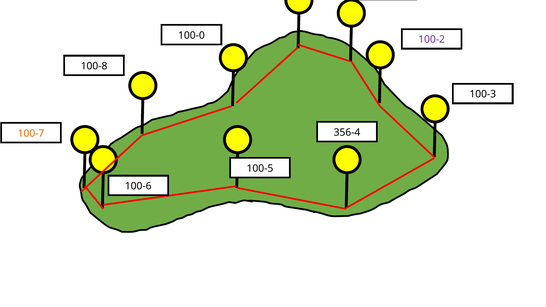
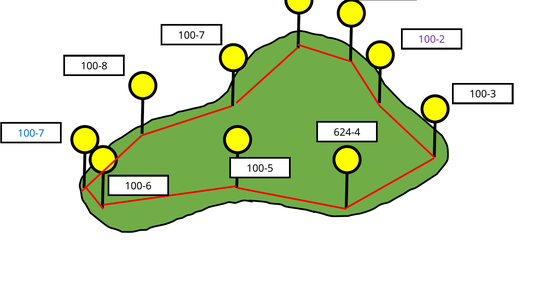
100-0 at (191, 36): 100-0 -> 100-7
356-4: 356-4 -> 624-4
100-7 at (31, 133) colour: orange -> blue
